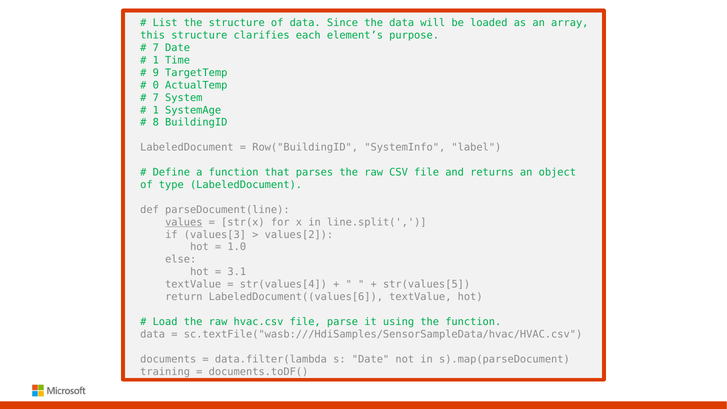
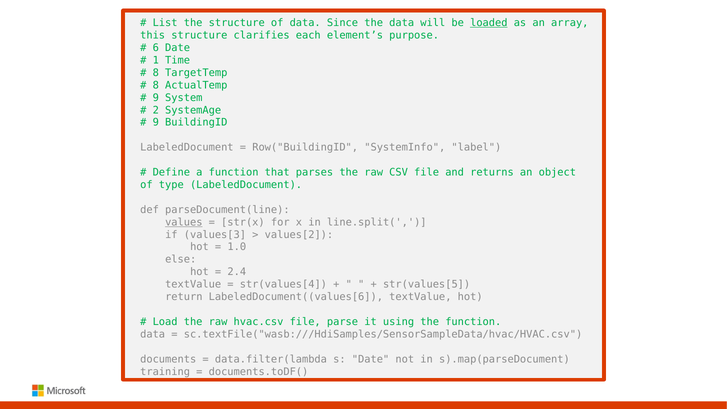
loaded underline: none -> present
7 at (156, 48): 7 -> 6
9 at (156, 73): 9 -> 8
0 at (156, 85): 0 -> 8
7 at (156, 98): 7 -> 9
1 at (156, 110): 1 -> 2
8 at (156, 123): 8 -> 9
3.1: 3.1 -> 2.4
